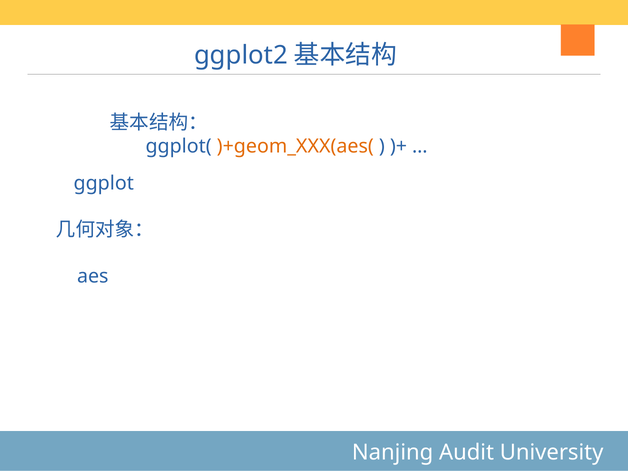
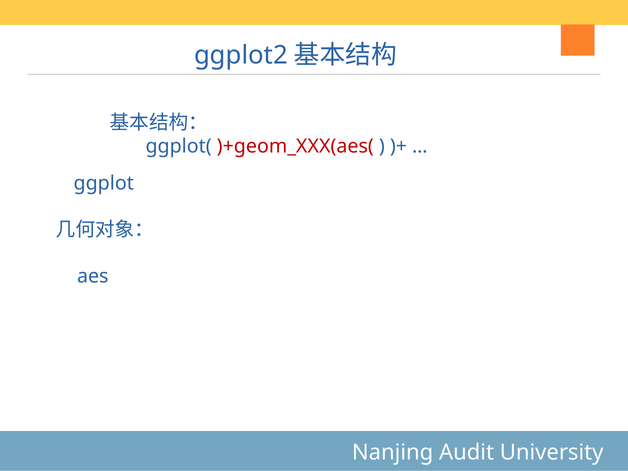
)+geom_XXX(aes( colour: orange -> red
